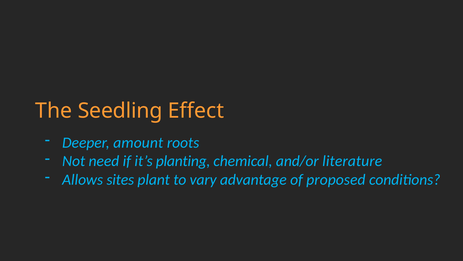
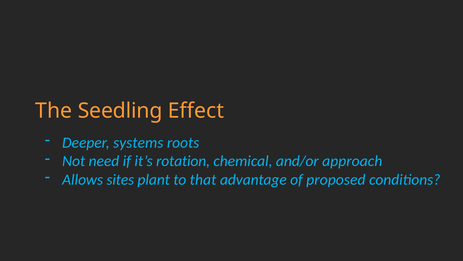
amount: amount -> systems
planting: planting -> rotation
literature: literature -> approach
vary: vary -> that
